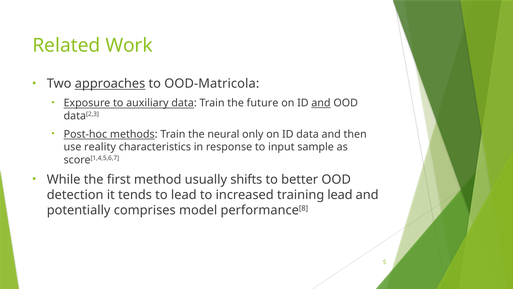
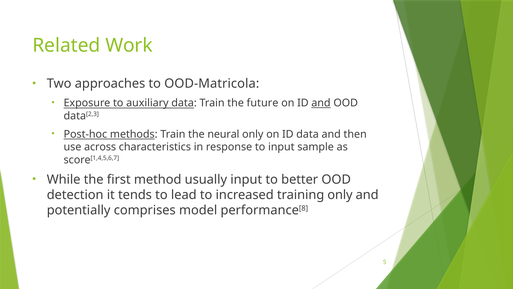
approaches underline: present -> none
reality: reality -> across
usually shifts: shifts -> input
training lead: lead -> only
